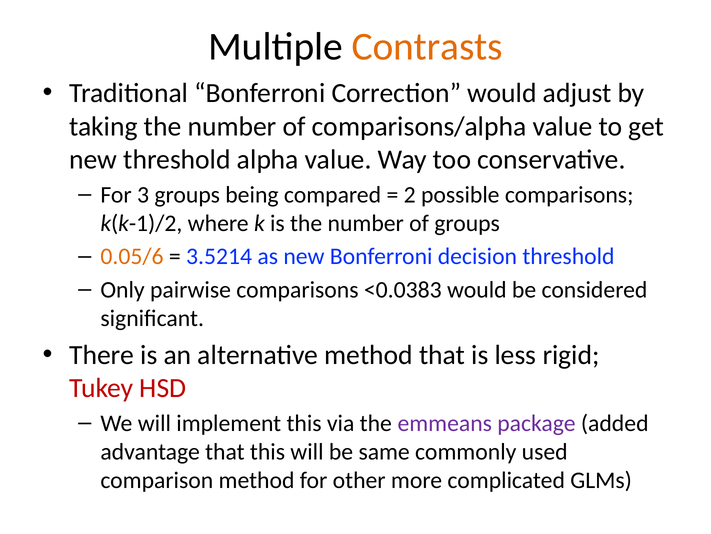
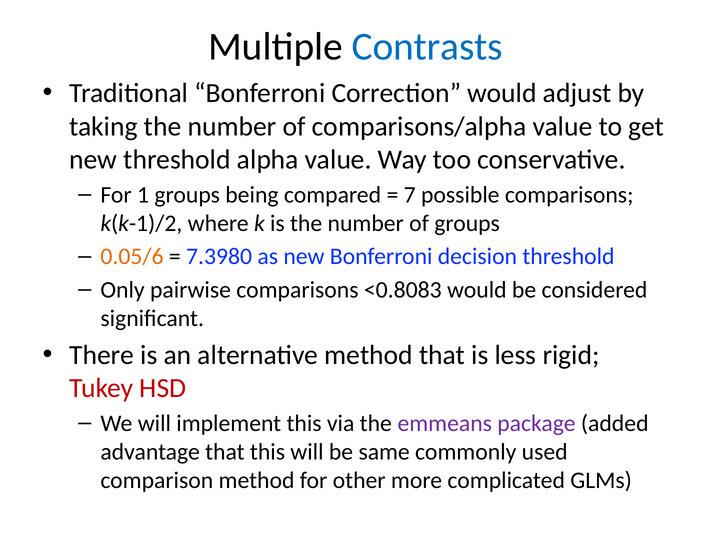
Contrasts colour: orange -> blue
3: 3 -> 1
2: 2 -> 7
3.5214: 3.5214 -> 7.3980
<0.0383: <0.0383 -> <0.8083
